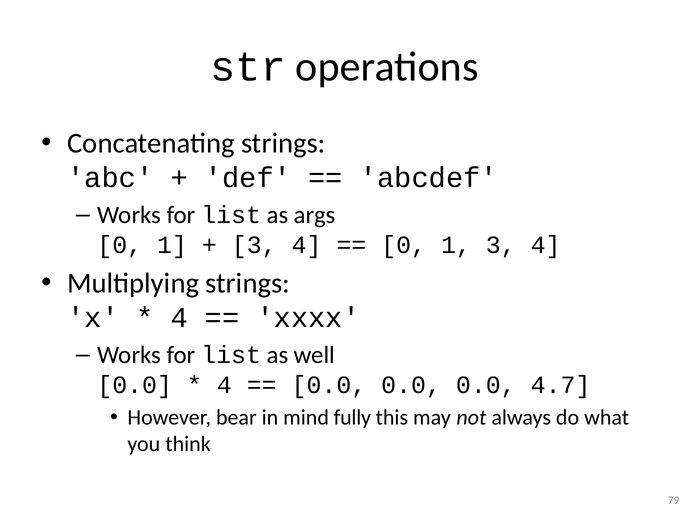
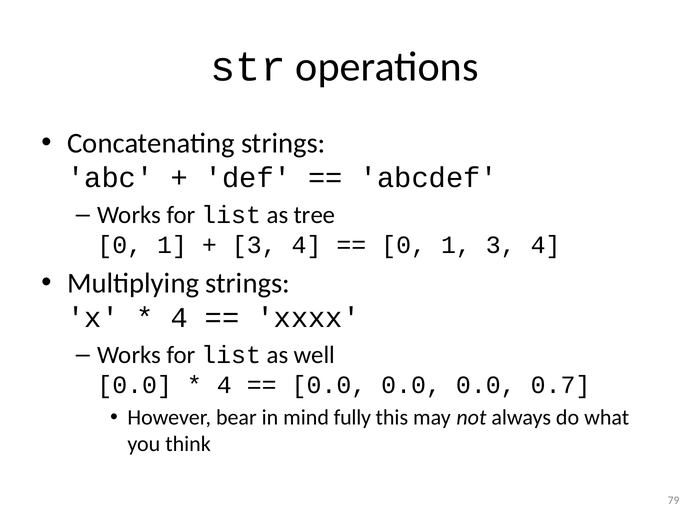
args: args -> tree
4.7: 4.7 -> 0.7
